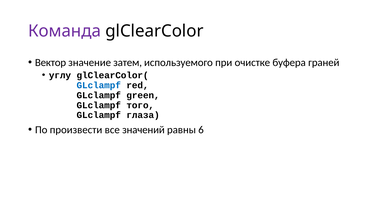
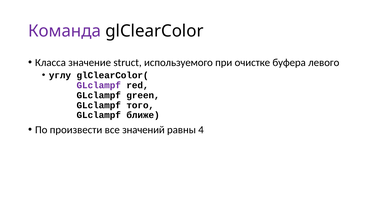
Вектор: Вектор -> Класса
затем: затем -> struct
граней: граней -> левого
GLclampf at (99, 85) colour: blue -> purple
глаза: глаза -> ближе
6: 6 -> 4
